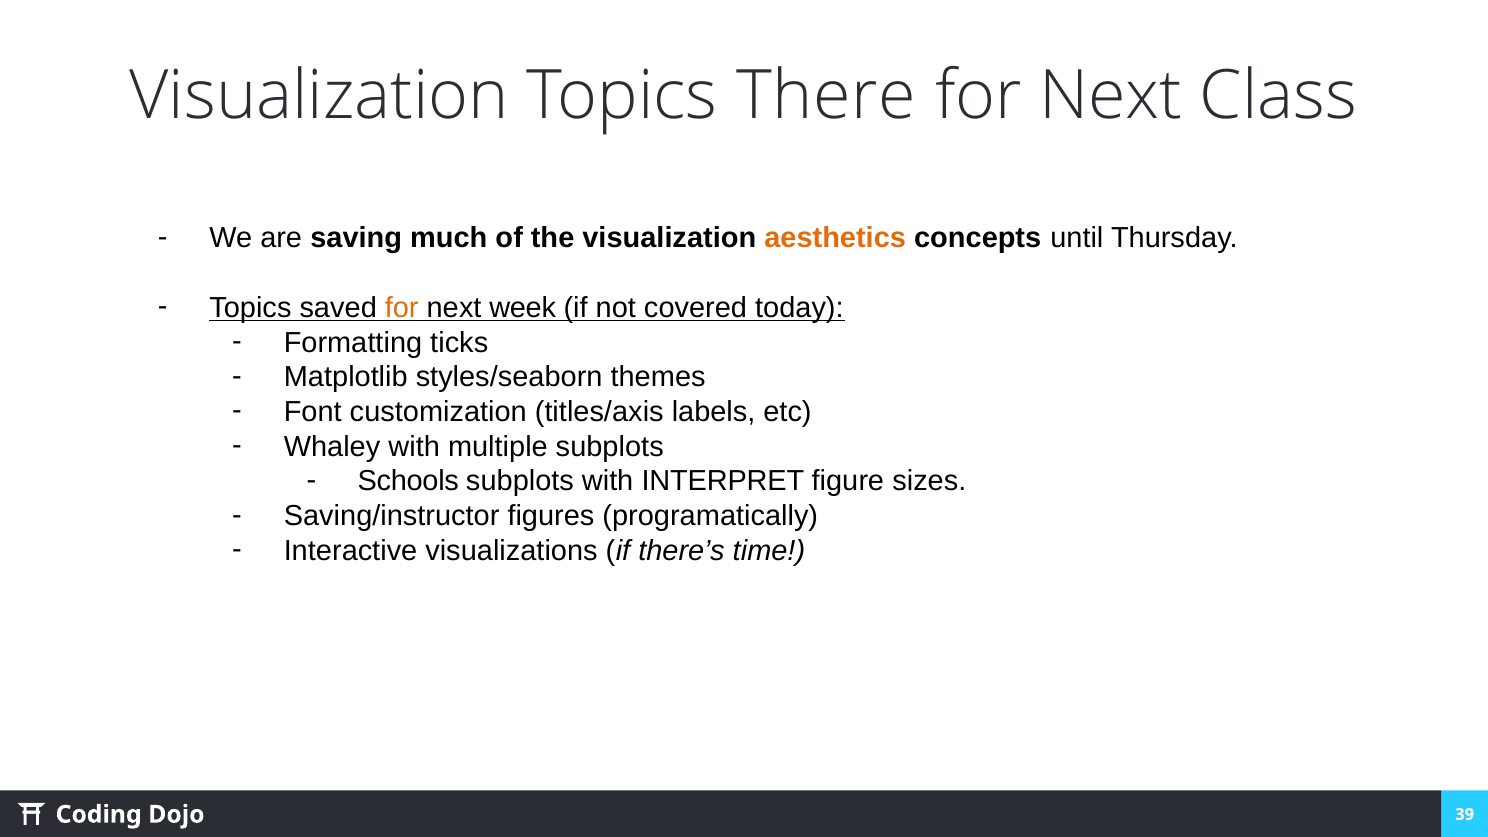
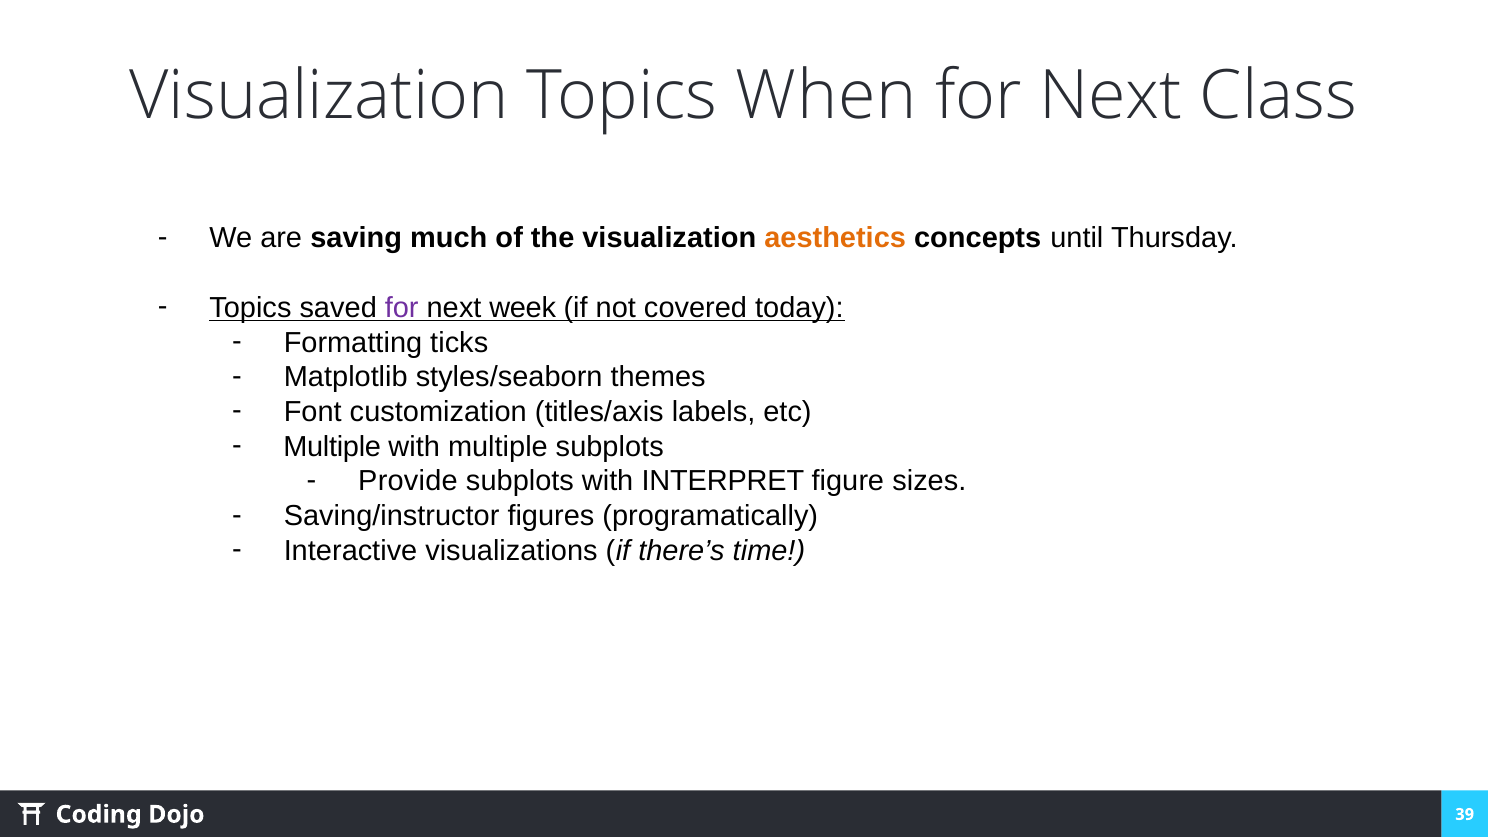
There: There -> When
for at (402, 308) colour: orange -> purple
Whaley at (332, 447): Whaley -> Multiple
Schools: Schools -> Provide
